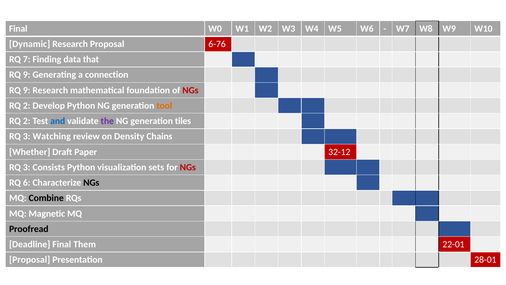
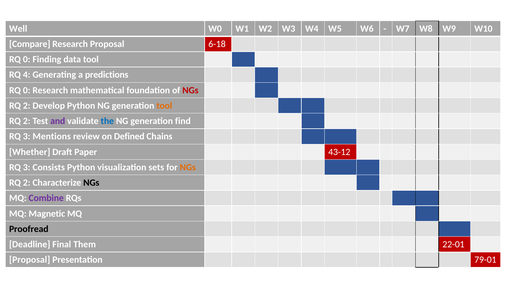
Final at (18, 29): Final -> Well
Dynamic: Dynamic -> Compare
6-76: 6-76 -> 6-18
7 at (27, 59): 7 -> 0
data that: that -> tool
9 at (27, 75): 9 -> 4
connection: connection -> predictions
9 at (27, 90): 9 -> 0
and colour: blue -> purple
the colour: purple -> blue
tiles: tiles -> find
Watching: Watching -> Mentions
Density: Density -> Defined
32-12: 32-12 -> 43-12
NGs at (188, 167) colour: red -> orange
6 at (27, 182): 6 -> 2
Combine colour: black -> purple
28-01: 28-01 -> 79-01
